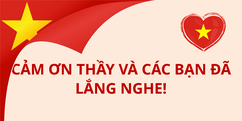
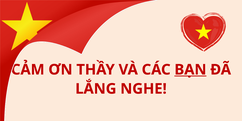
BẠN underline: none -> present
